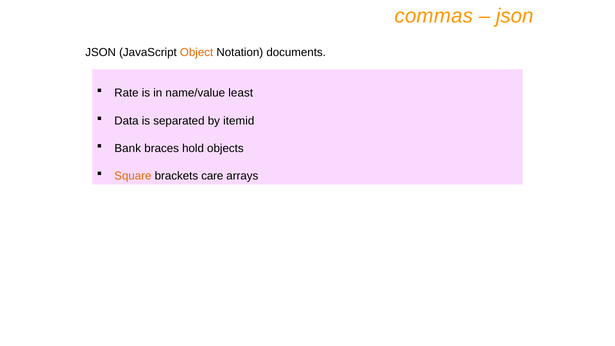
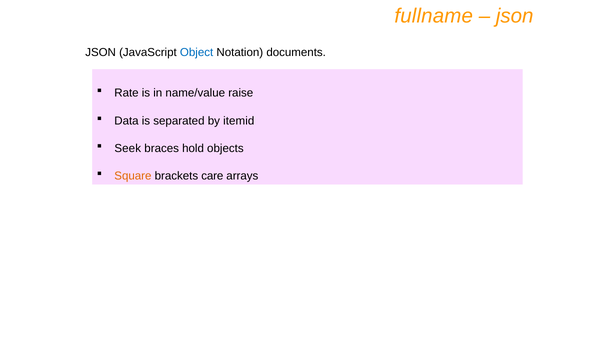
commas: commas -> fullname
Object colour: orange -> blue
least: least -> raise
Bank: Bank -> Seek
